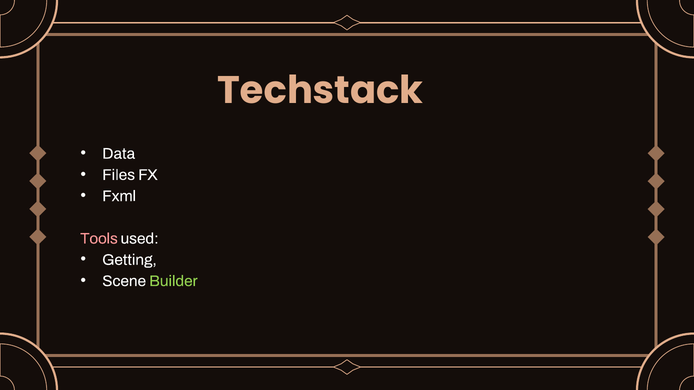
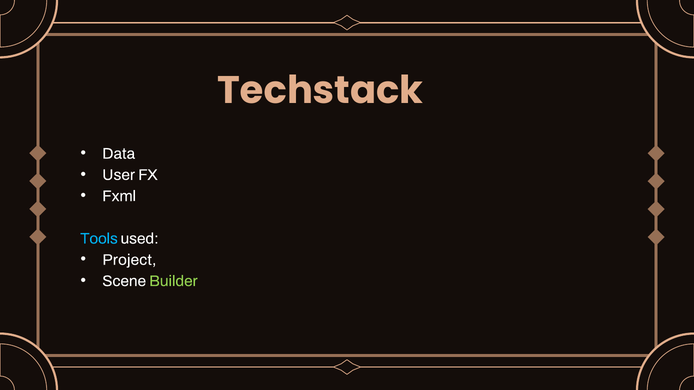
Files: Files -> User
Tools colour: pink -> light blue
Getting: Getting -> Project
